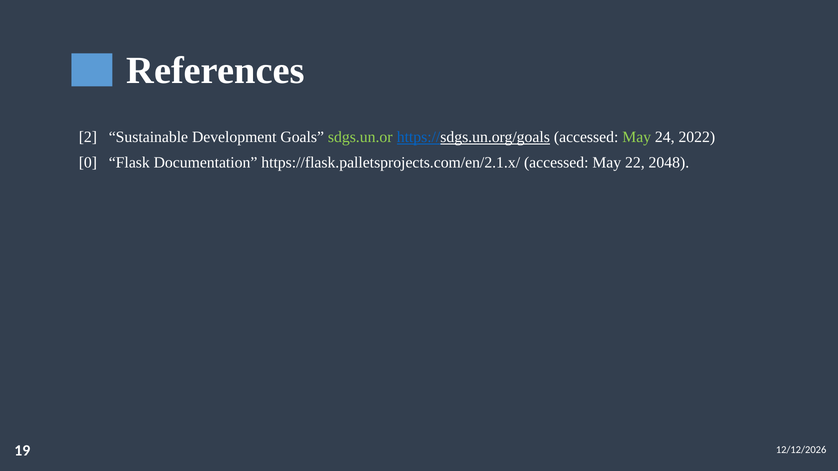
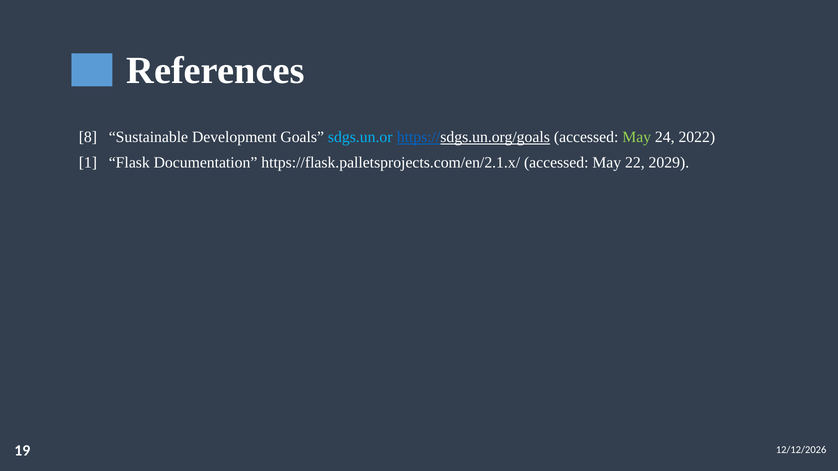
2: 2 -> 8
sdgs.un.or colour: light green -> light blue
0: 0 -> 1
2048: 2048 -> 2029
